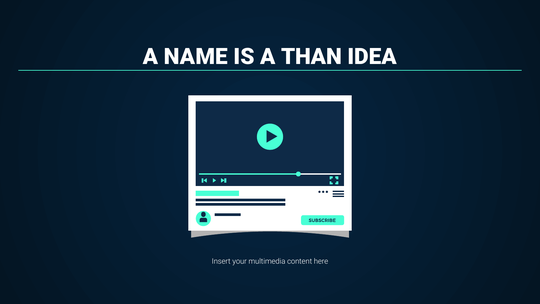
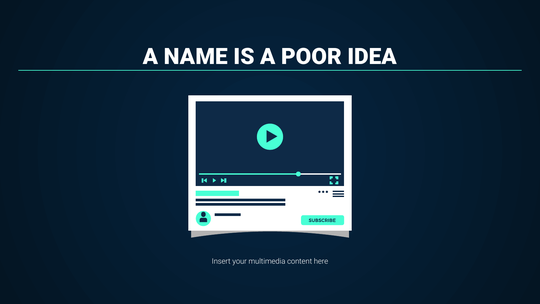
THAN: THAN -> POOR
